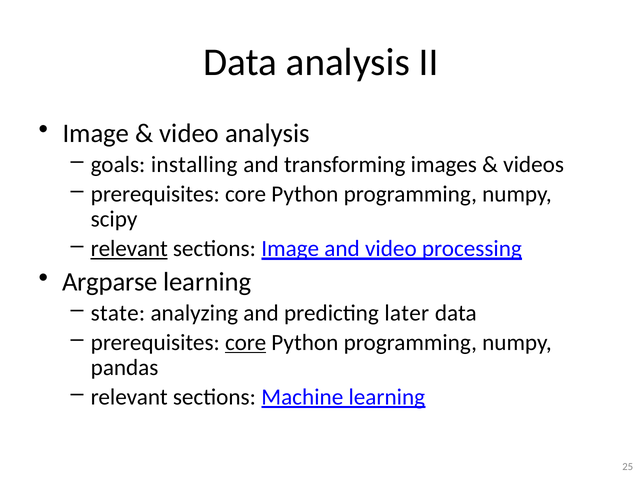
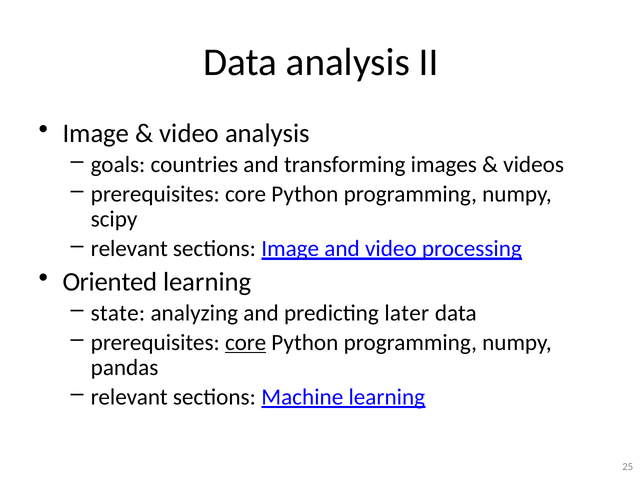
installing: installing -> countries
relevant at (129, 249) underline: present -> none
Argparse: Argparse -> Oriented
